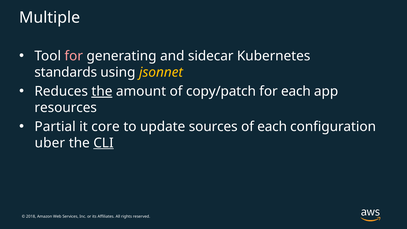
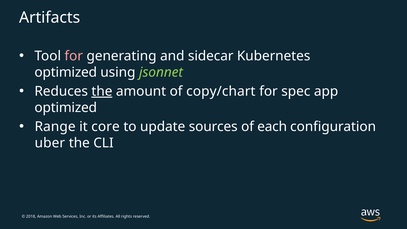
Multiple: Multiple -> Artifacts
standards at (66, 72): standards -> optimized
jsonnet colour: yellow -> light green
copy/patch: copy/patch -> copy/chart
for each: each -> spec
resources at (66, 108): resources -> optimized
Partial: Partial -> Range
CLI underline: present -> none
